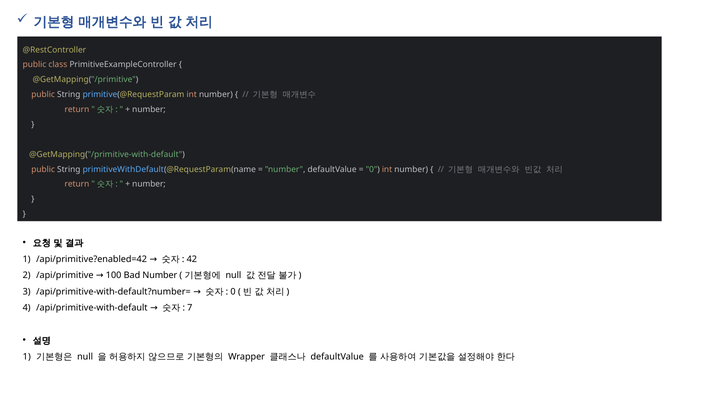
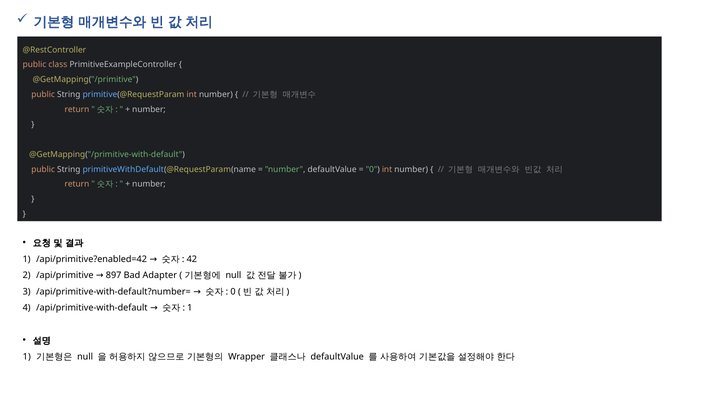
100: 100 -> 897
Bad Number: Number -> Adapter
7 at (190, 308): 7 -> 1
